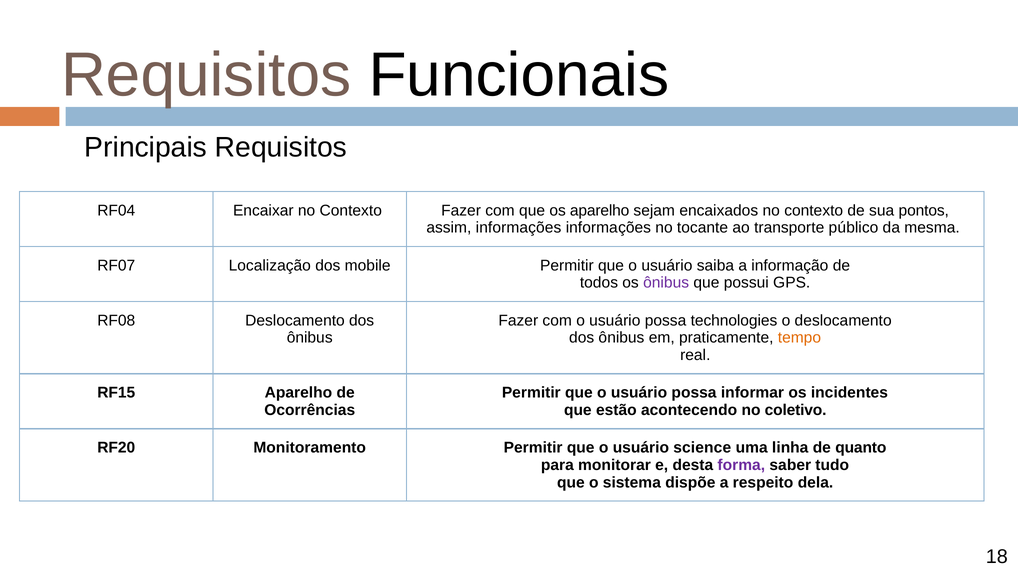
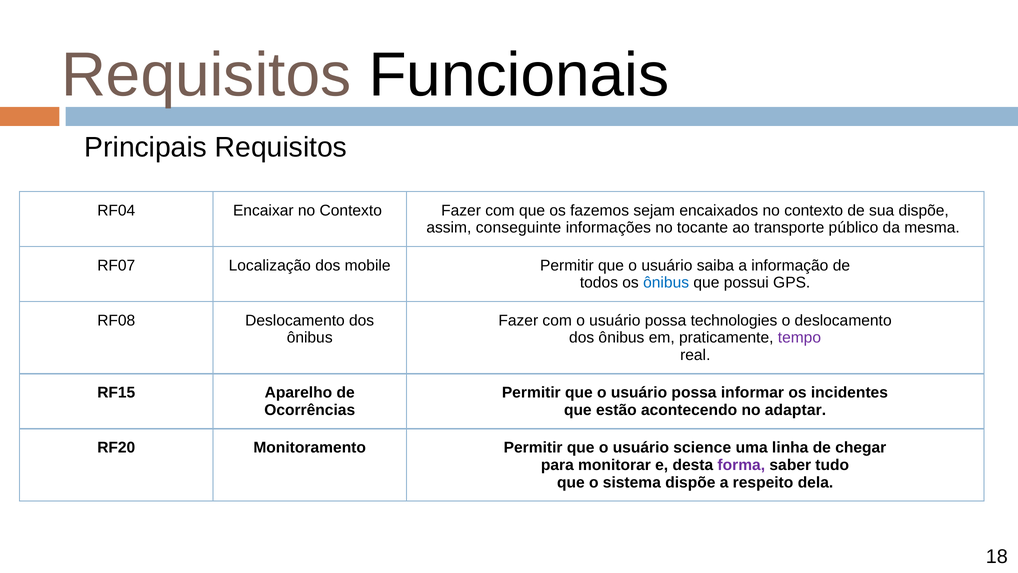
os aparelho: aparelho -> fazemos
sua pontos: pontos -> dispõe
assim informações: informações -> conseguinte
ônibus at (666, 283) colour: purple -> blue
tempo colour: orange -> purple
coletivo: coletivo -> adaptar
quanto: quanto -> chegar
